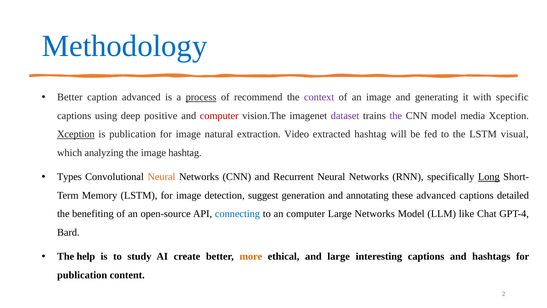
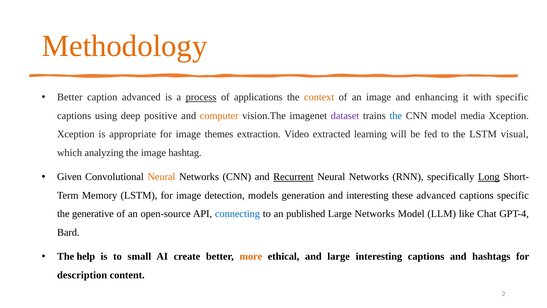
Methodology colour: blue -> orange
recommend: recommend -> applications
context colour: purple -> orange
generating: generating -> enhancing
computer at (219, 116) colour: red -> orange
the at (396, 116) colour: purple -> blue
Xception at (76, 134) underline: present -> none
is publication: publication -> appropriate
natural: natural -> themes
extracted hashtag: hashtag -> learning
Types: Types -> Given
Recurrent underline: none -> present
suggest: suggest -> models
and annotating: annotating -> interesting
captions detailed: detailed -> specific
benefiting: benefiting -> generative
an computer: computer -> published
study: study -> small
publication at (82, 275): publication -> description
